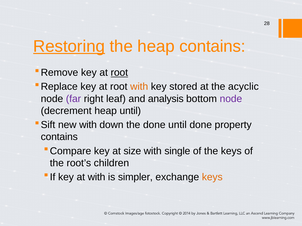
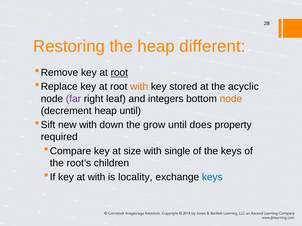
Restoring underline: present -> none
heap contains: contains -> different
analysis: analysis -> integers
node at (231, 99) colour: purple -> orange
the done: done -> grow
until done: done -> does
contains at (59, 137): contains -> required
simpler: simpler -> locality
keys at (212, 177) colour: orange -> blue
